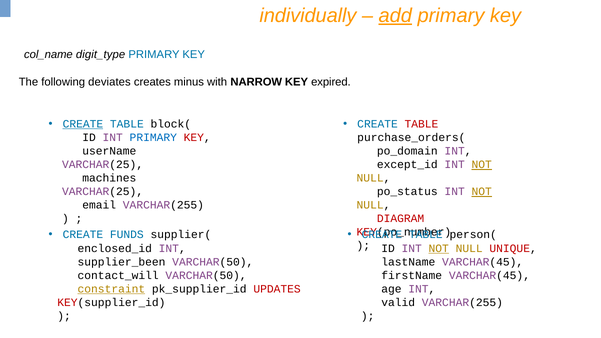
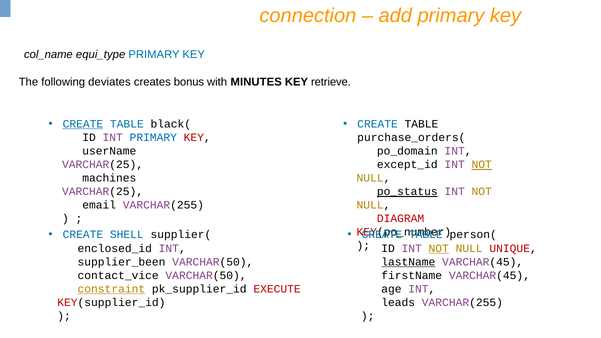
individually: individually -> connection
add underline: present -> none
digit_type: digit_type -> equi_type
minus: minus -> bonus
NARROW: NARROW -> MINUTES
expired: expired -> retrieve
block(: block( -> black(
TABLE at (421, 124) colour: red -> black
po_status underline: none -> present
NOT at (482, 192) underline: present -> none
FUNDS: FUNDS -> SHELL
lastName underline: none -> present
contact_will: contact_will -> contact_vice
UPDATES: UPDATES -> EXECUTE
valid: valid -> leads
